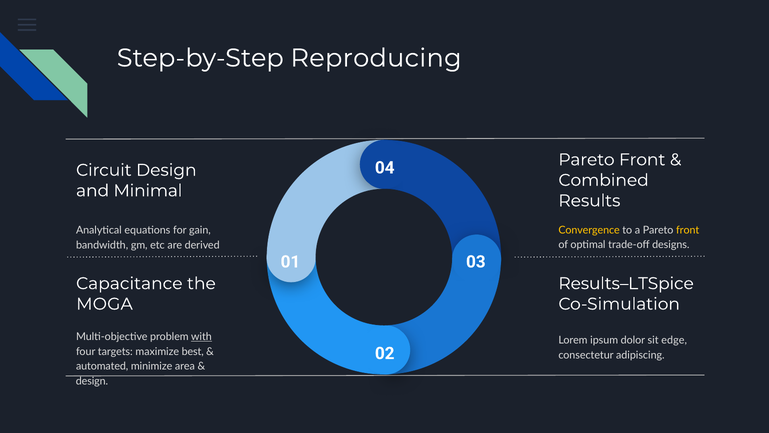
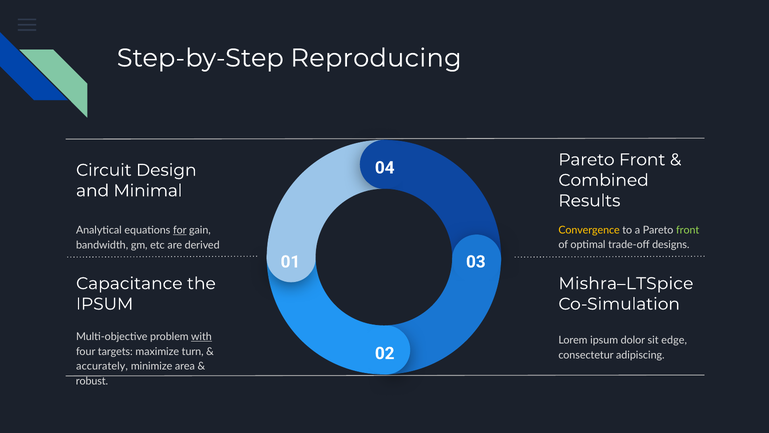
front at (688, 230) colour: yellow -> light green
for underline: none -> present
Results–LTSpice: Results–LTSpice -> Mishra–LTSpice
MOGA at (104, 304): MOGA -> IPSUM
best: best -> turn
automated: automated -> accurately
design at (92, 381): design -> robust
